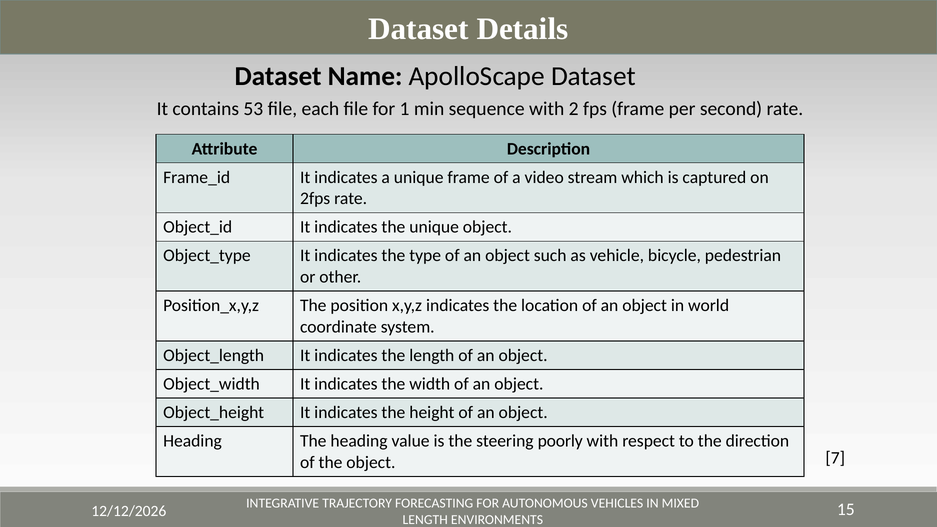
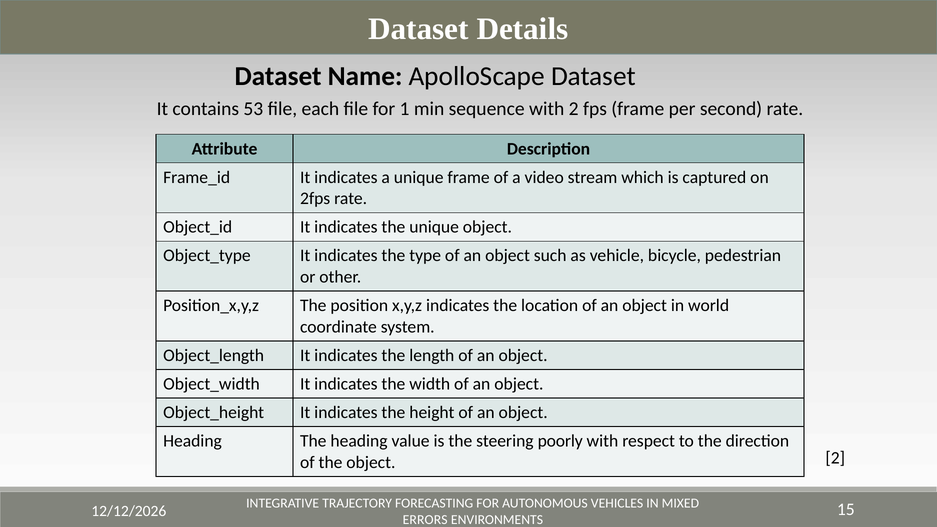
object 7: 7 -> 2
LENGTH at (425, 520): LENGTH -> ERRORS
